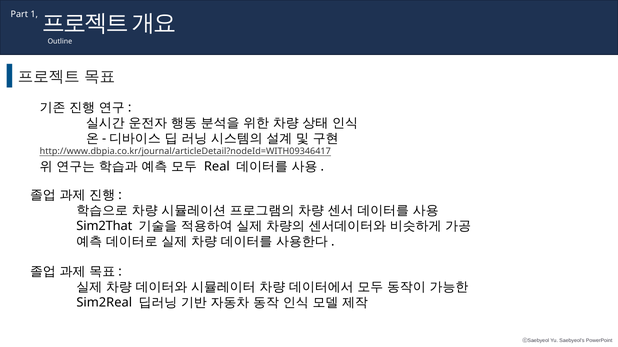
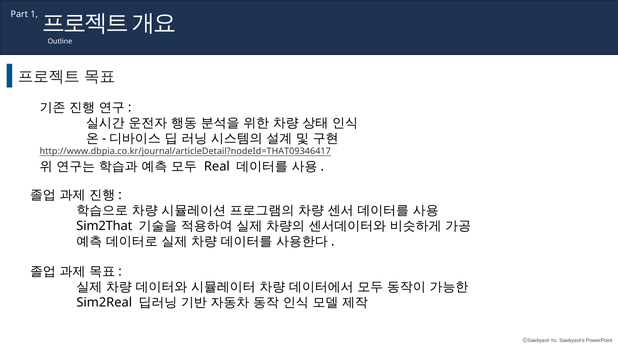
http://www.dbpia.co.kr/journal/articleDetail?nodeId=WITH09346417: http://www.dbpia.co.kr/journal/articleDetail?nodeId=WITH09346417 -> http://www.dbpia.co.kr/journal/articleDetail?nodeId=THAT09346417
